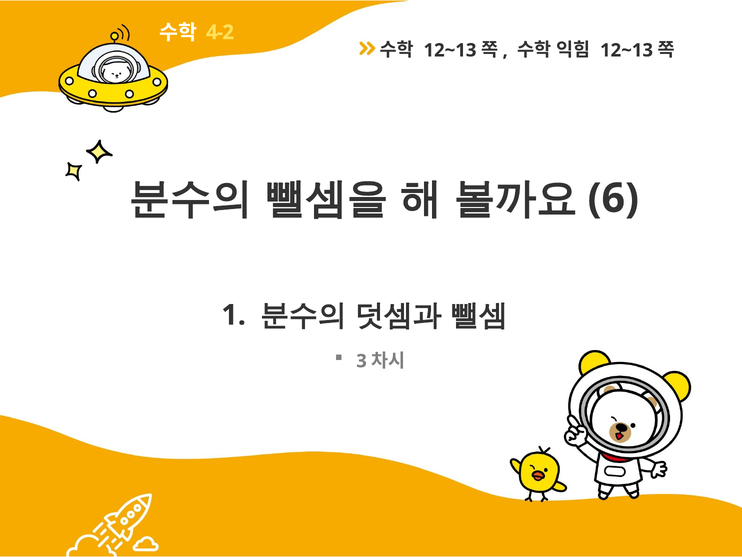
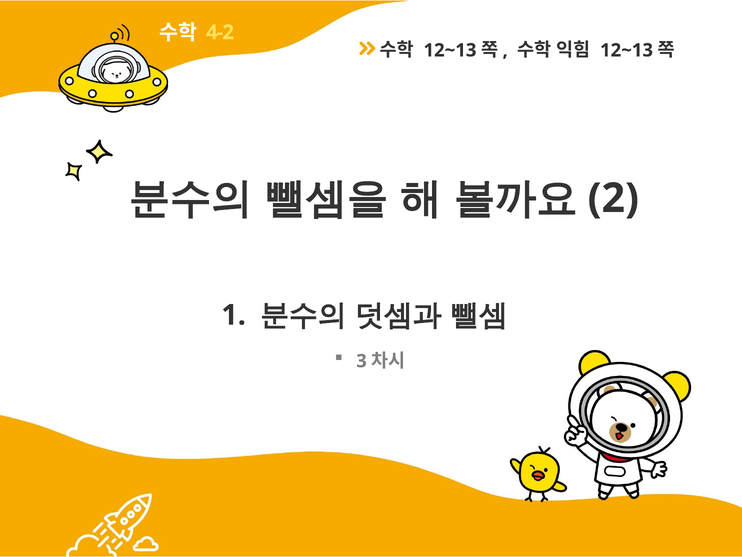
6: 6 -> 2
